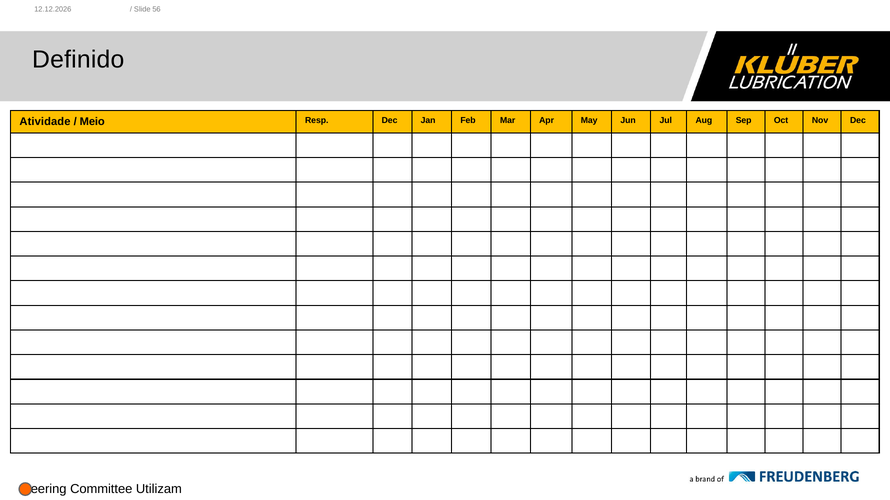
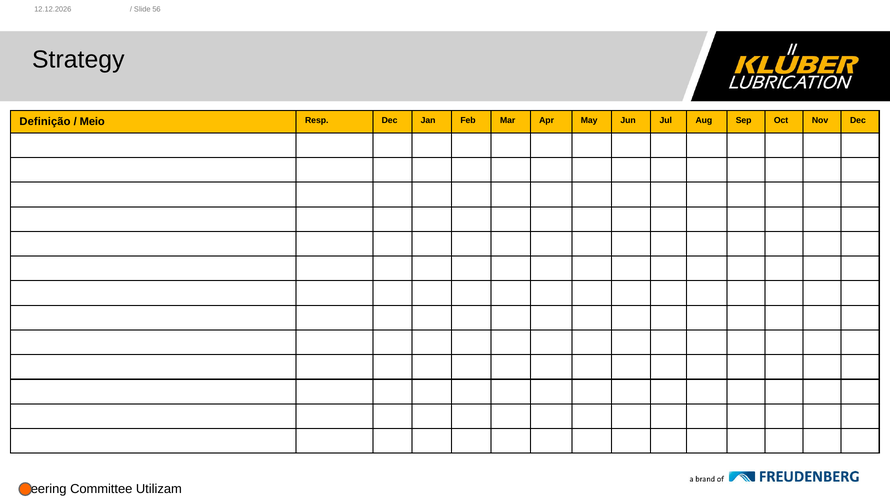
Definido: Definido -> Strategy
Atividade: Atividade -> Definição
